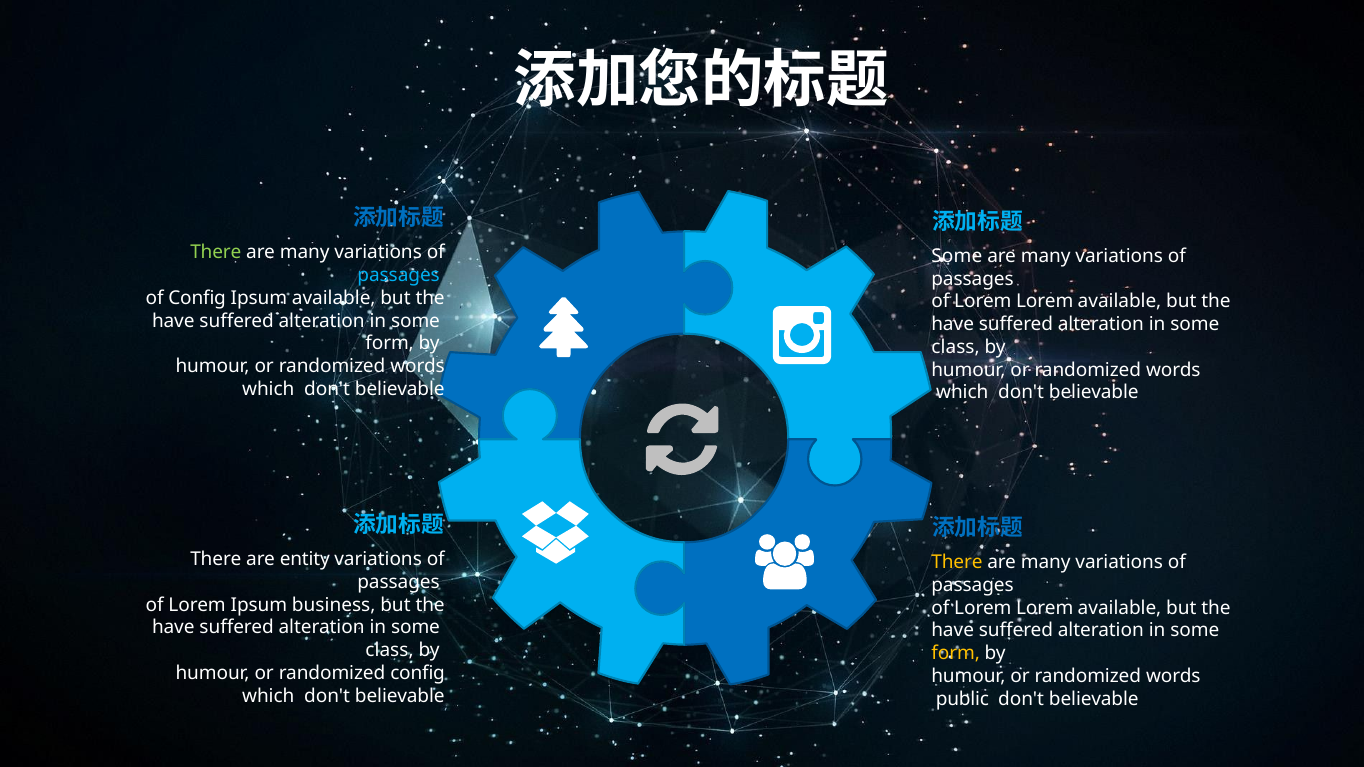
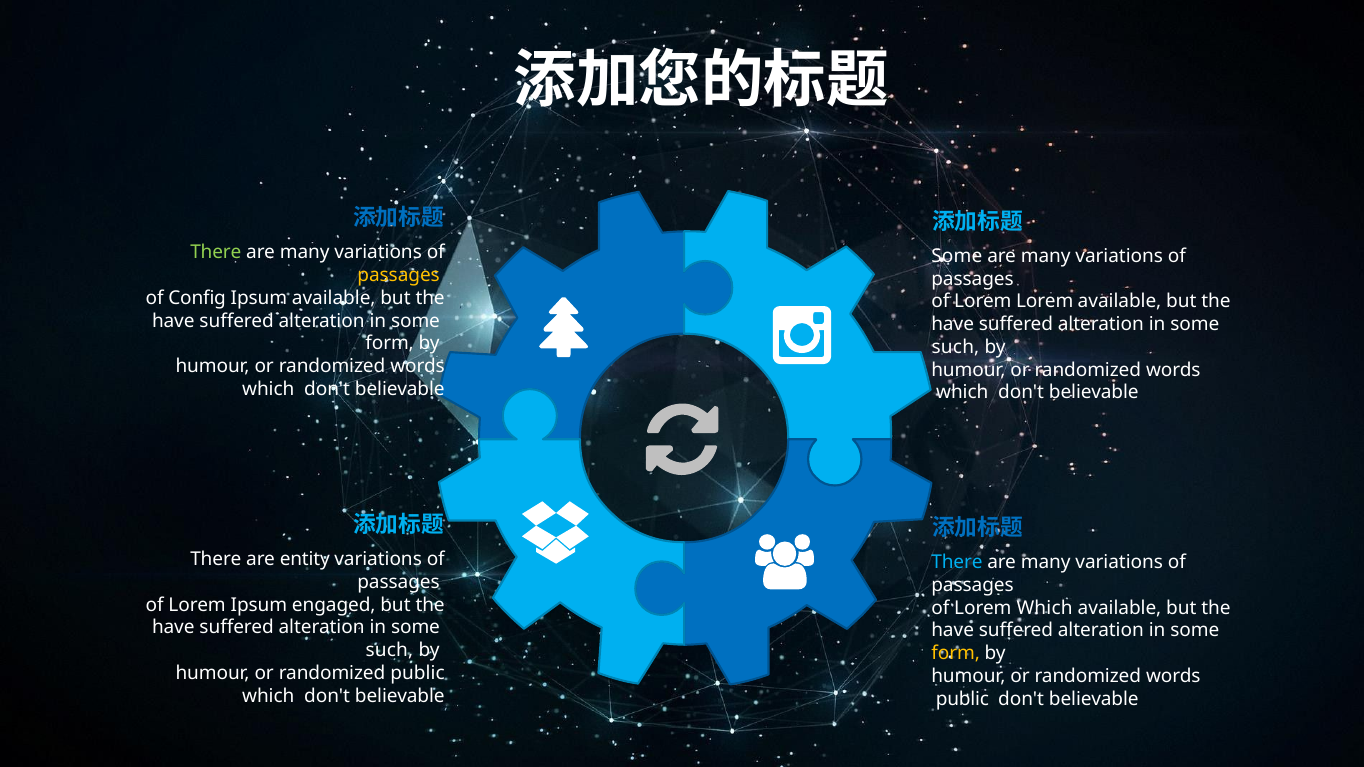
passages at (399, 275) colour: light blue -> yellow
class at (956, 347): class -> such
There at (957, 563) colour: yellow -> light blue
business: business -> engaged
Lorem at (1045, 608): Lorem -> Which
class at (390, 650): class -> such
randomized config: config -> public
